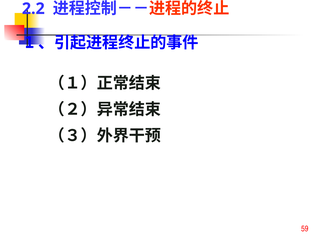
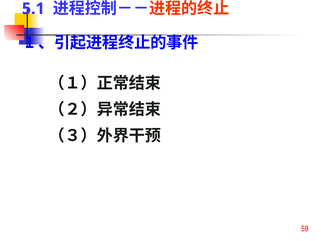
2.2: 2.2 -> 5.1
